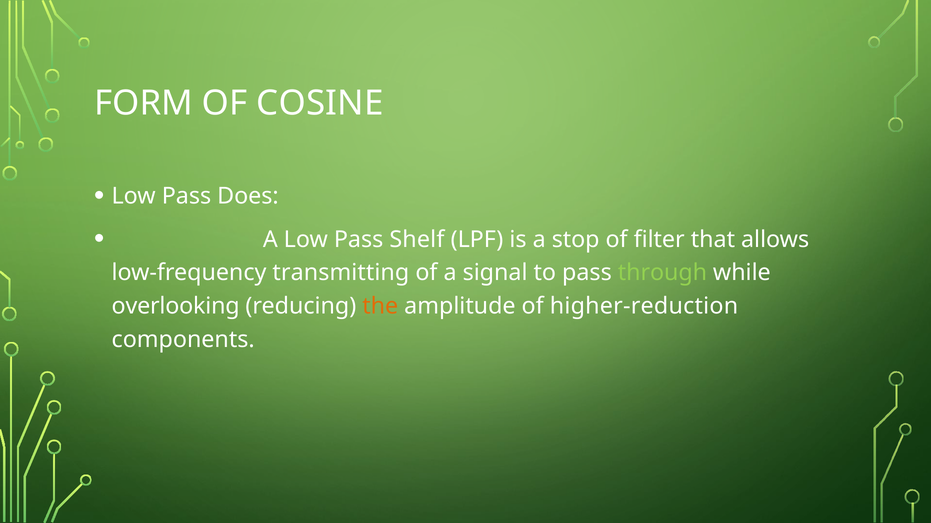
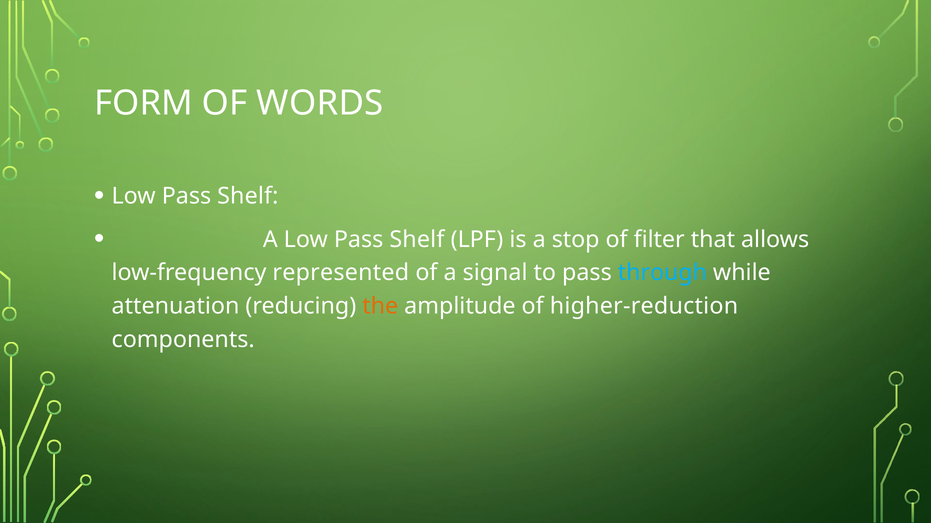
COSINE: COSINE -> WORDS
Does at (248, 196): Does -> Shelf
transmitting: transmitting -> represented
through colour: light green -> light blue
overlooking: overlooking -> attenuation
